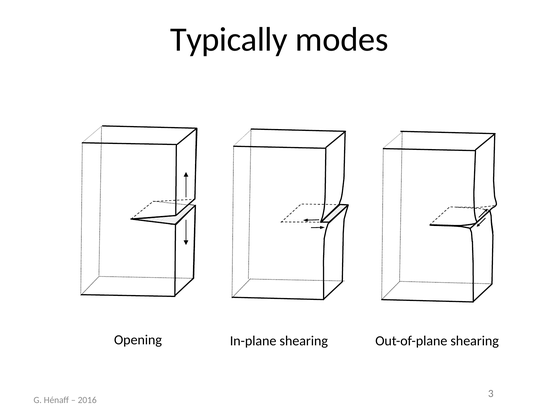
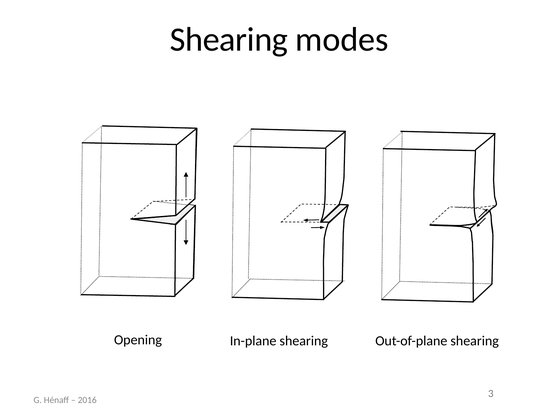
Typically at (229, 39): Typically -> Shearing
